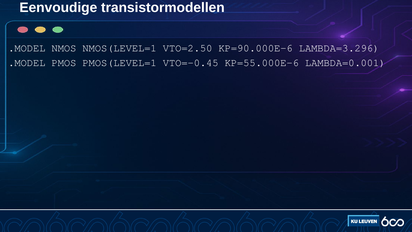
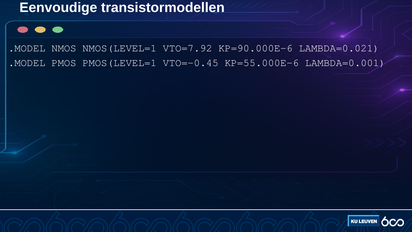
VTO=2.50: VTO=2.50 -> VTO=7.92
LAMBDA=3.296: LAMBDA=3.296 -> LAMBDA=0.021
